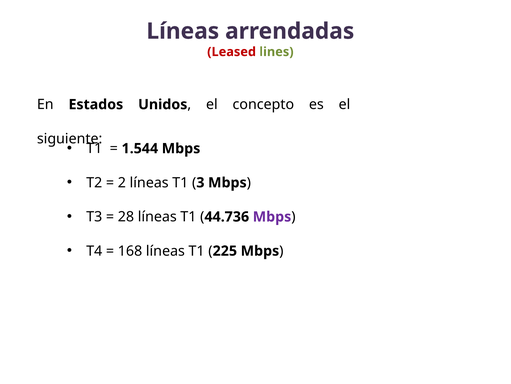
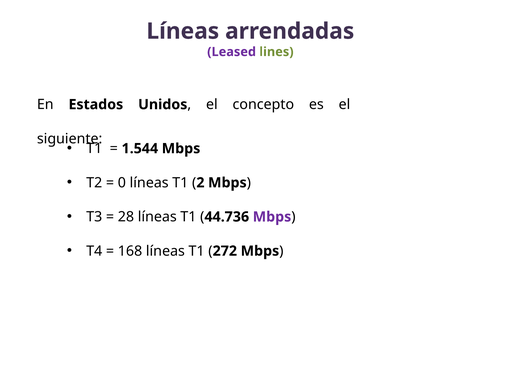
Leased colour: red -> purple
2: 2 -> 0
3: 3 -> 2
225: 225 -> 272
